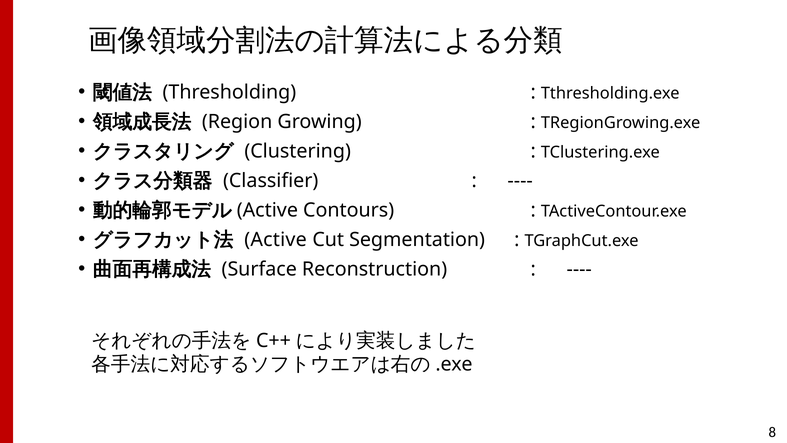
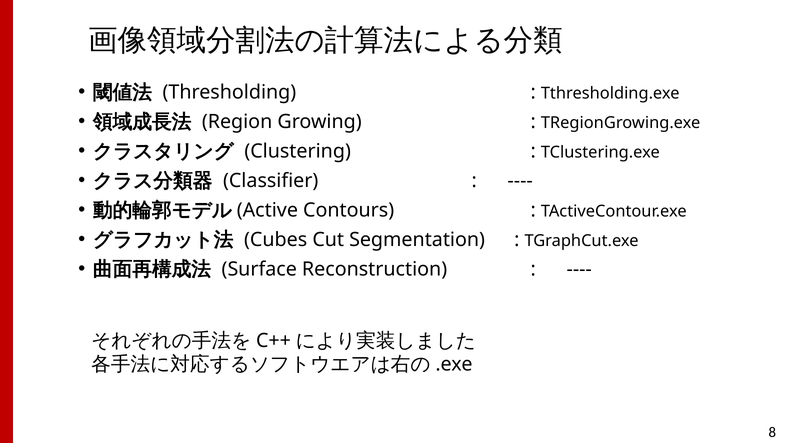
Active at (276, 239): Active -> Cubes
